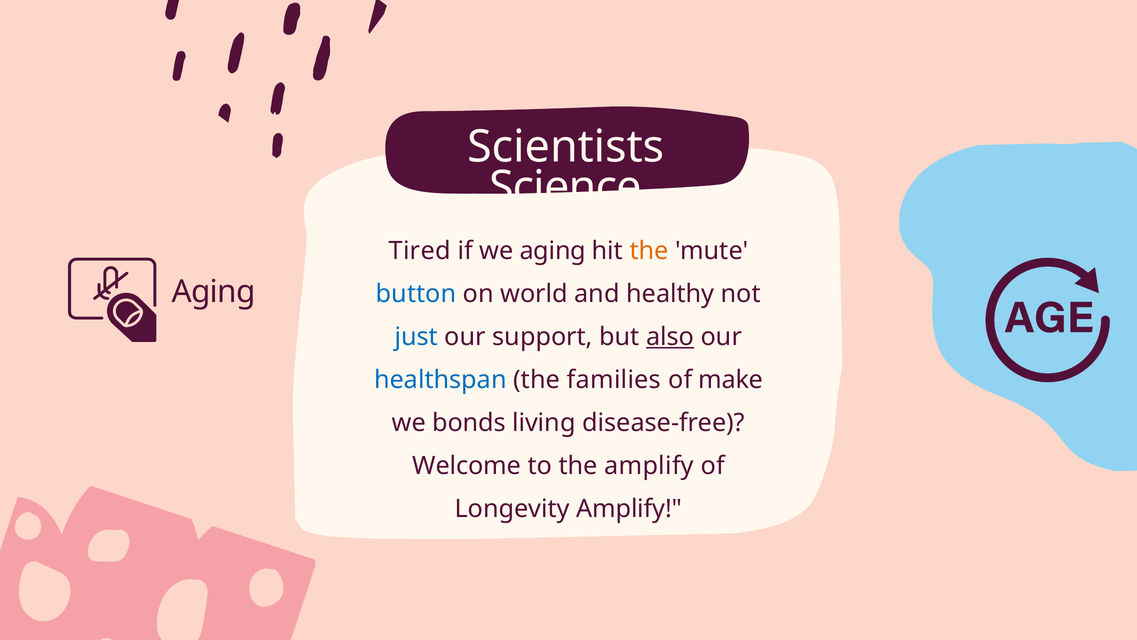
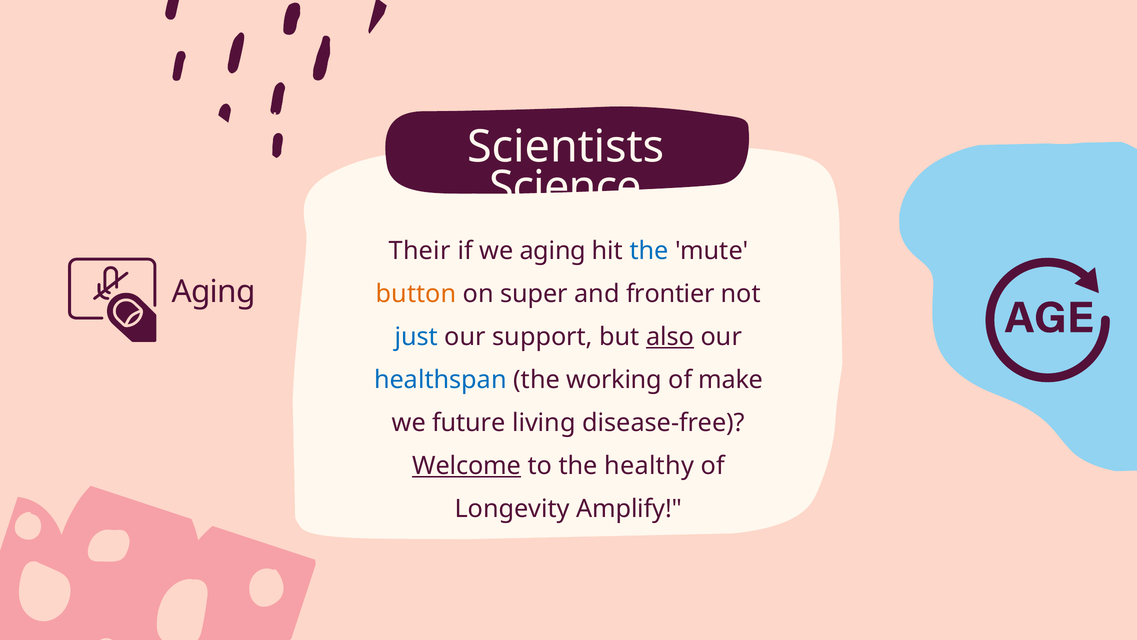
Tired: Tired -> Their
the at (649, 251) colour: orange -> blue
button colour: blue -> orange
world: world -> super
healthy: healthy -> frontier
families: families -> working
bonds: bonds -> future
Welcome underline: none -> present
the amplify: amplify -> healthy
